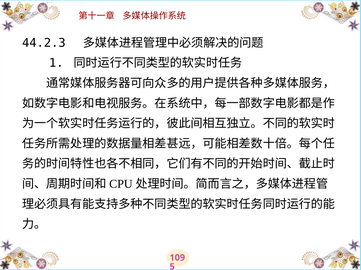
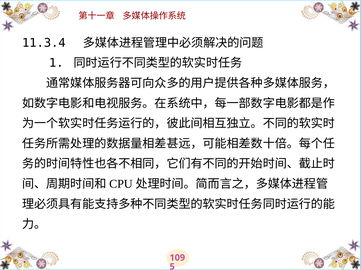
44.2.3: 44.2.3 -> 11.3.4
